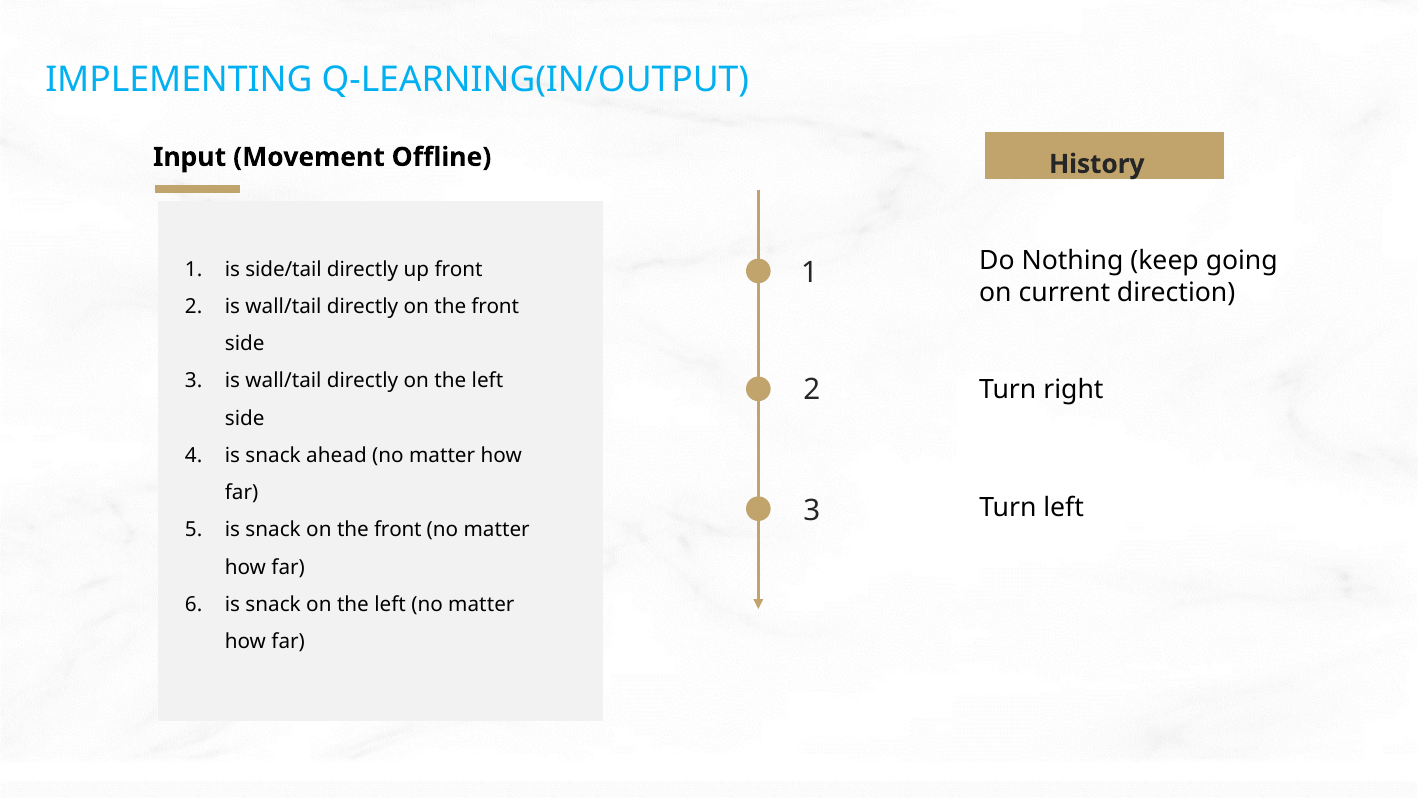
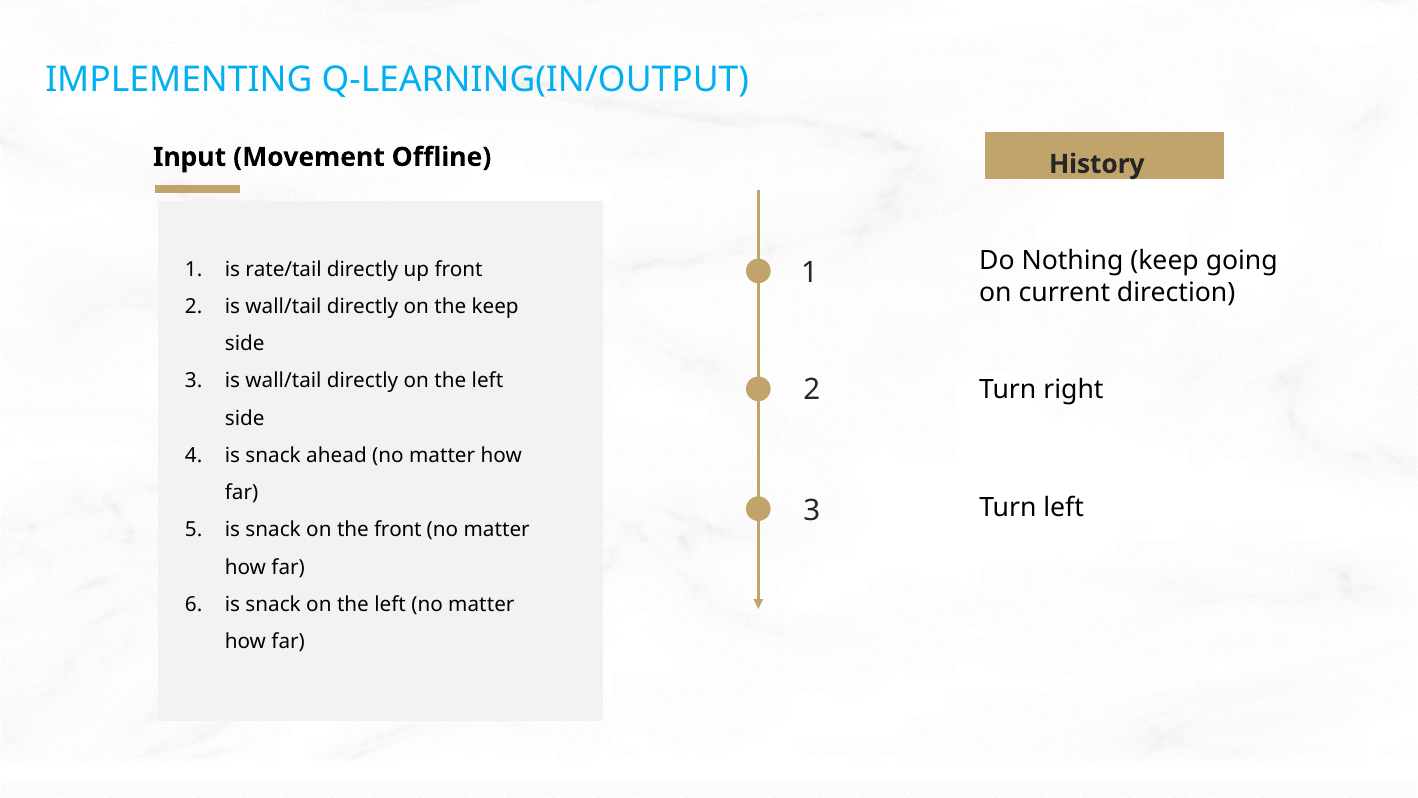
side/tail: side/tail -> rate/tail
directly on the front: front -> keep
